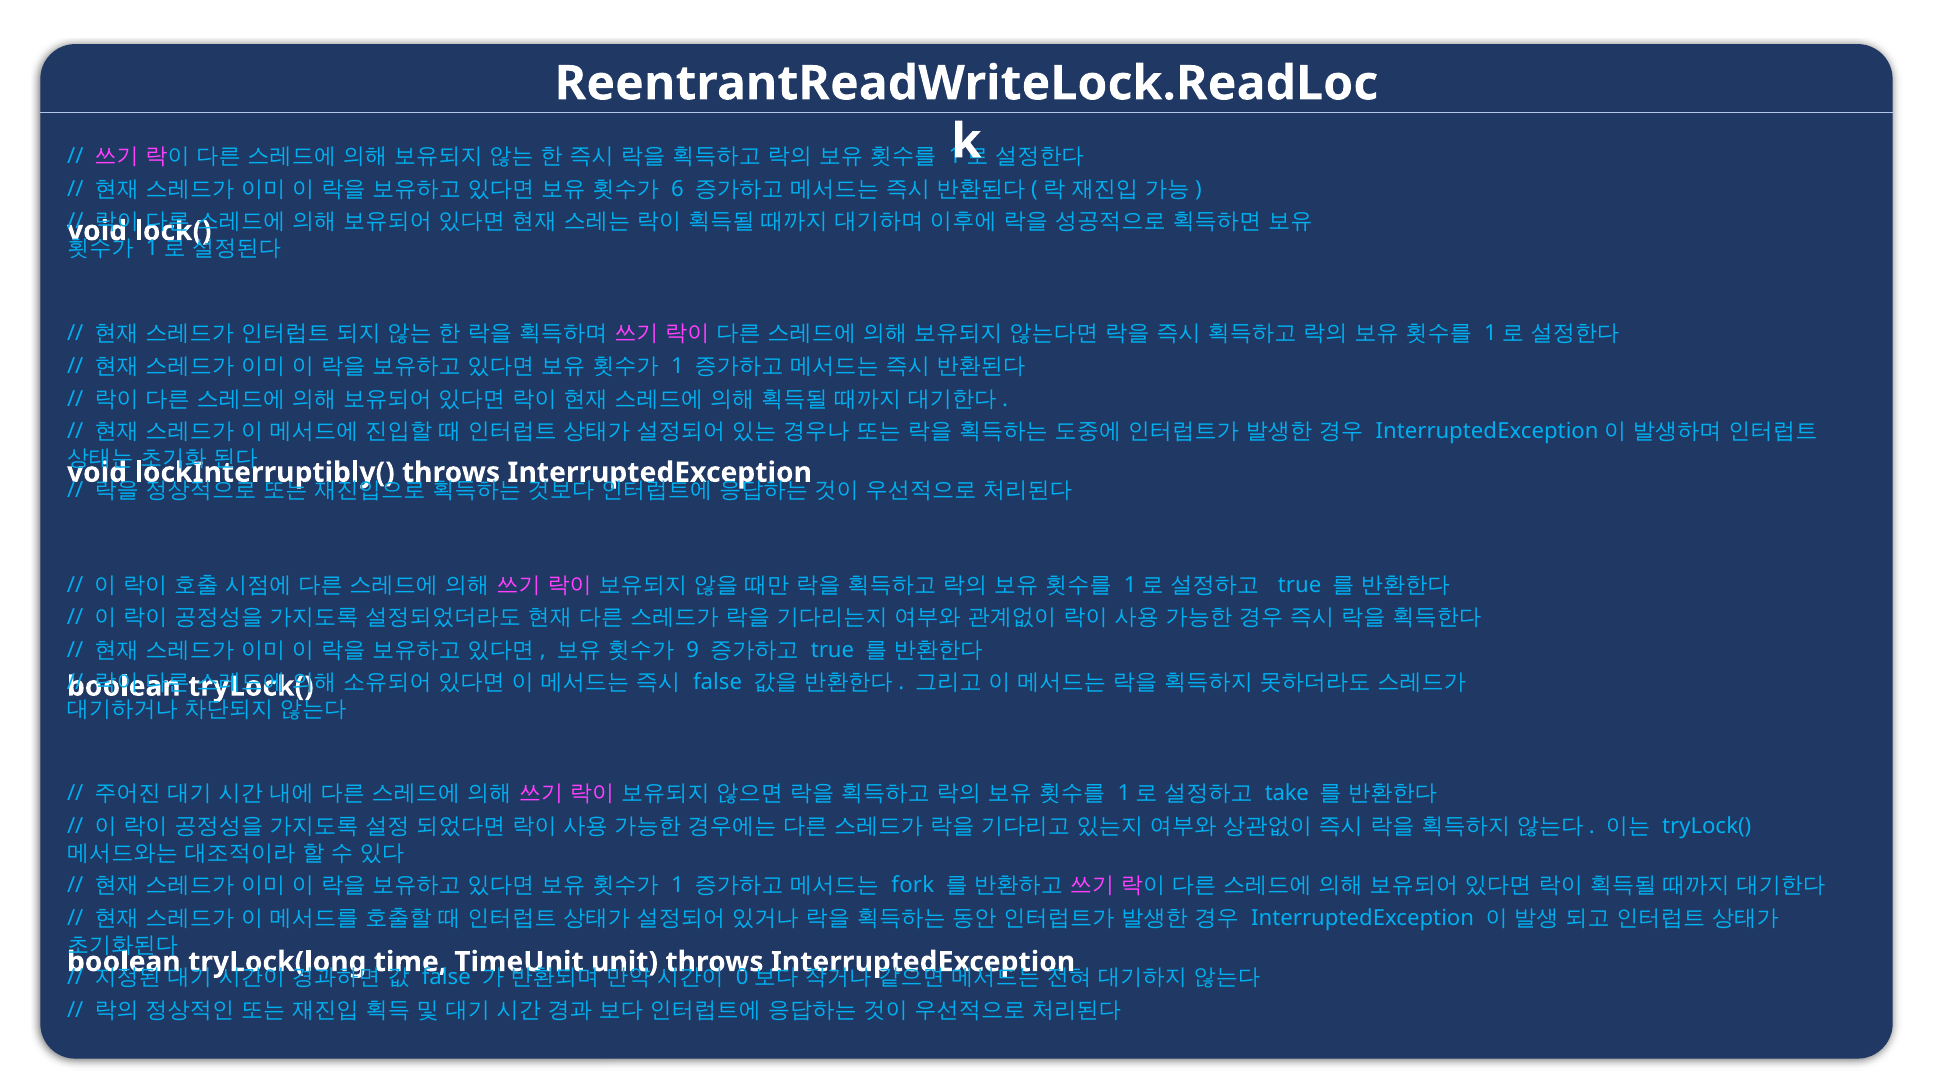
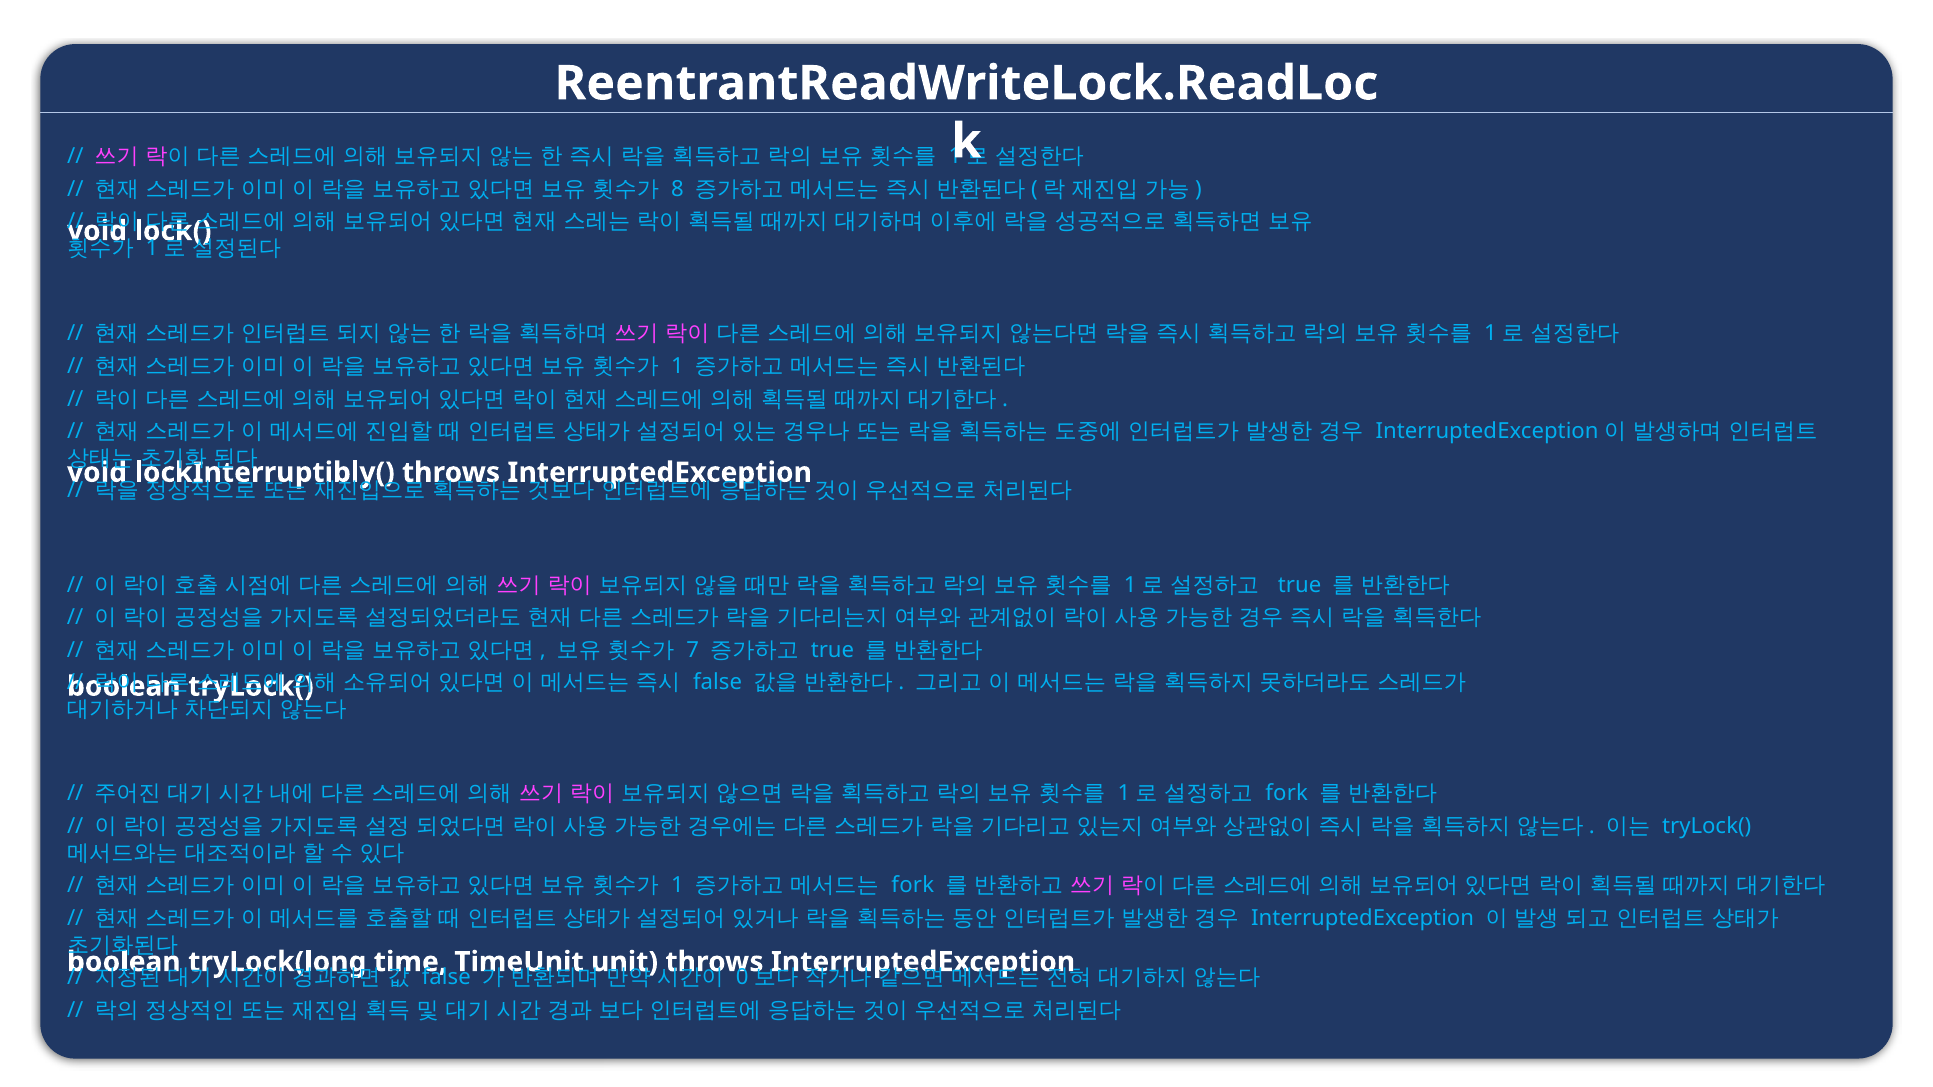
6: 6 -> 8
9: 9 -> 7
take at (1287, 794): take -> fork
